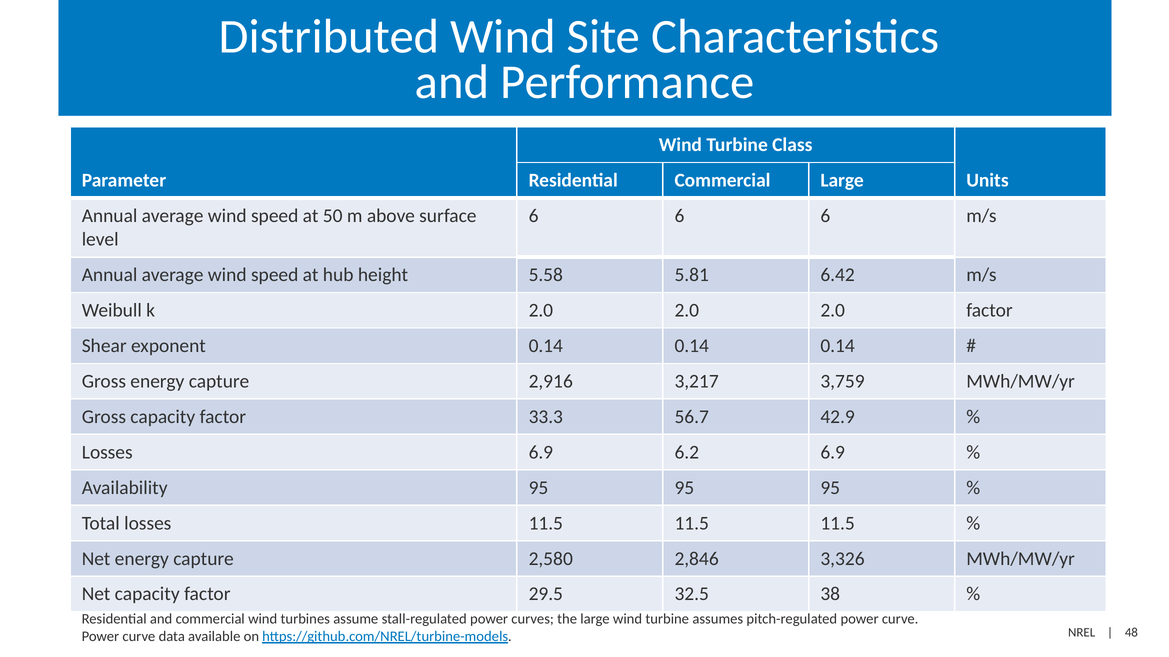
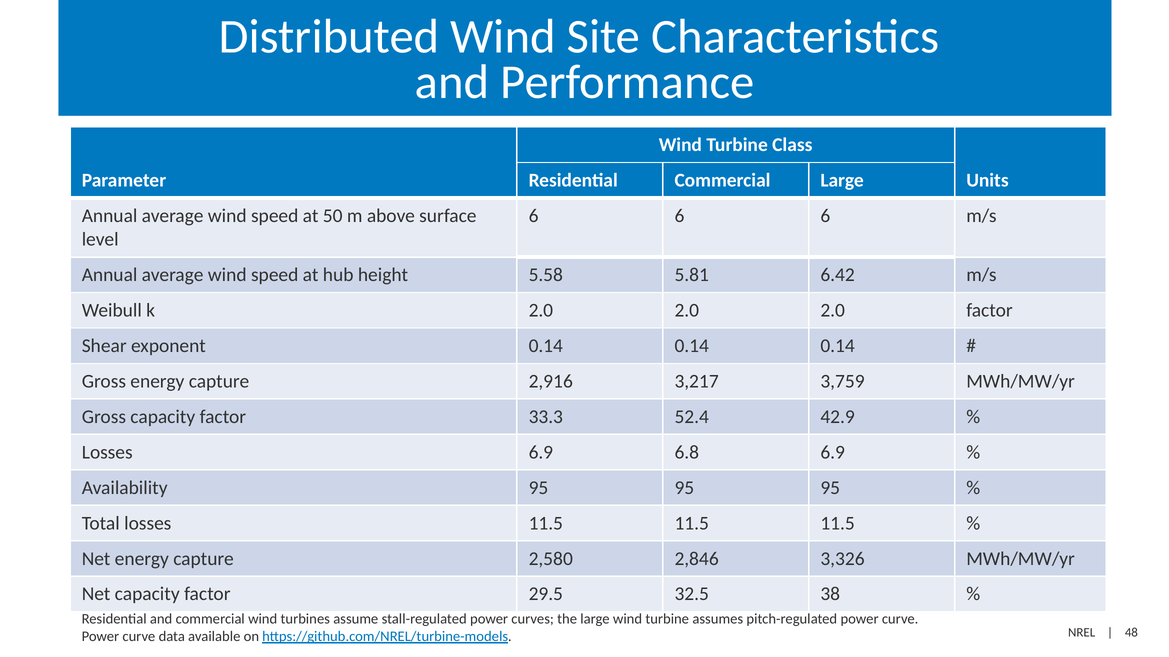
56.7: 56.7 -> 52.4
6.2: 6.2 -> 6.8
